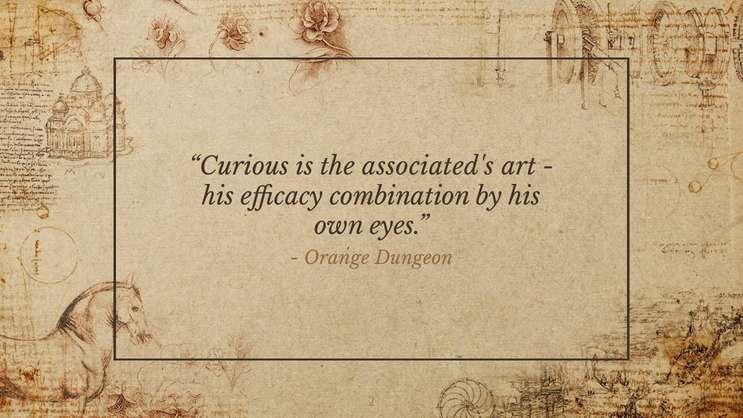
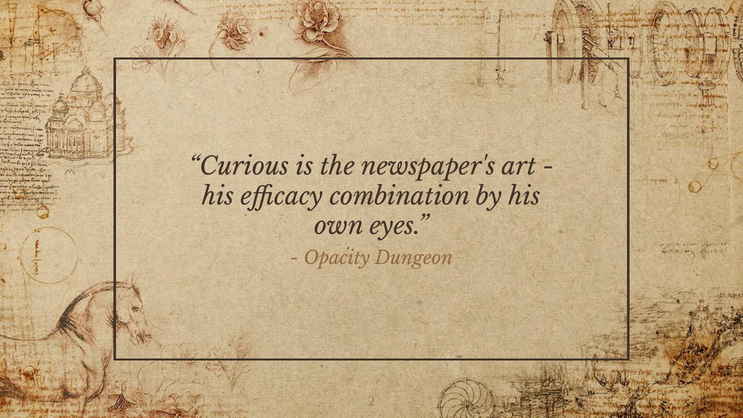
associated's: associated's -> newspaper's
Orange: Orange -> Opacity
